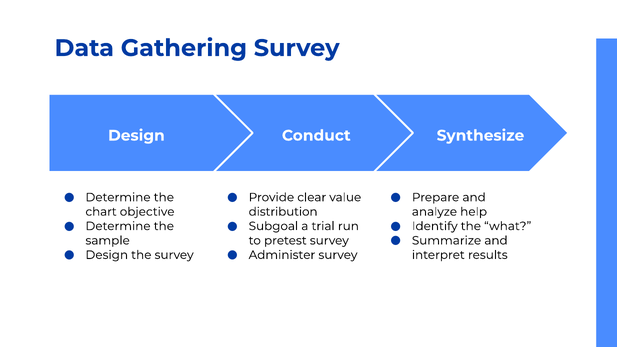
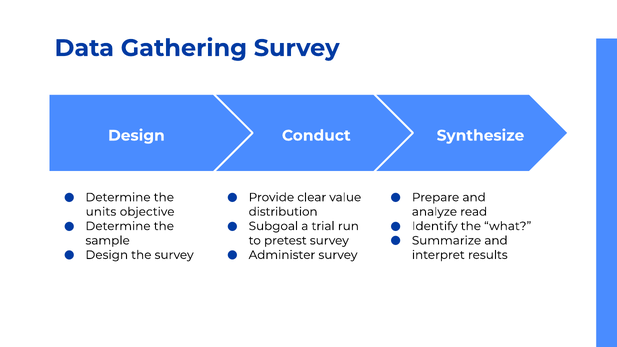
chart: chart -> units
help: help -> read
